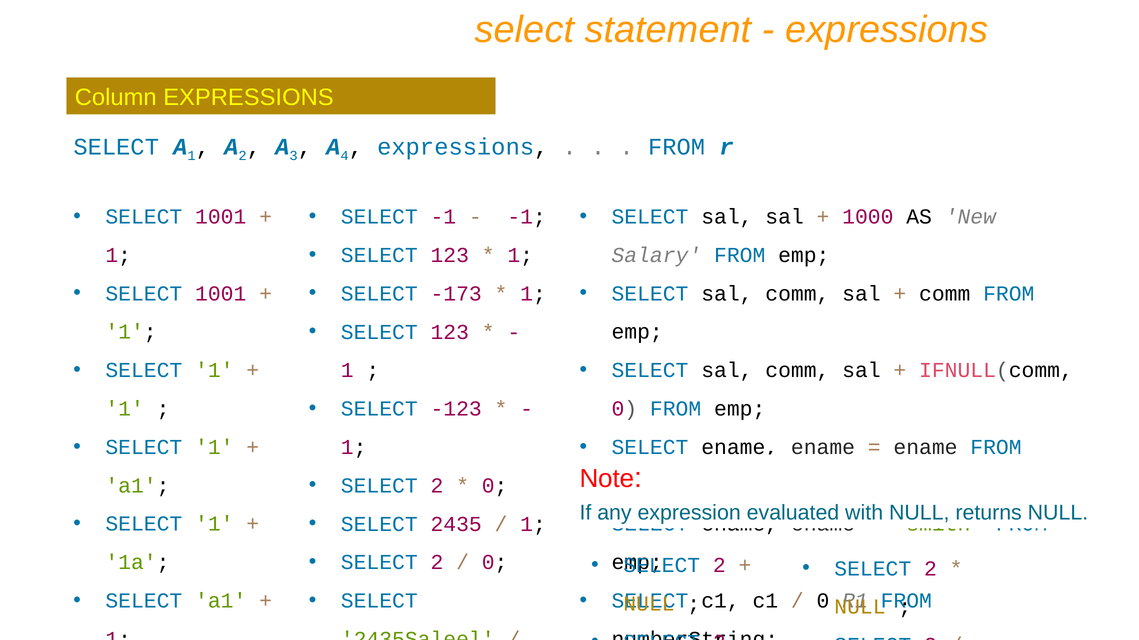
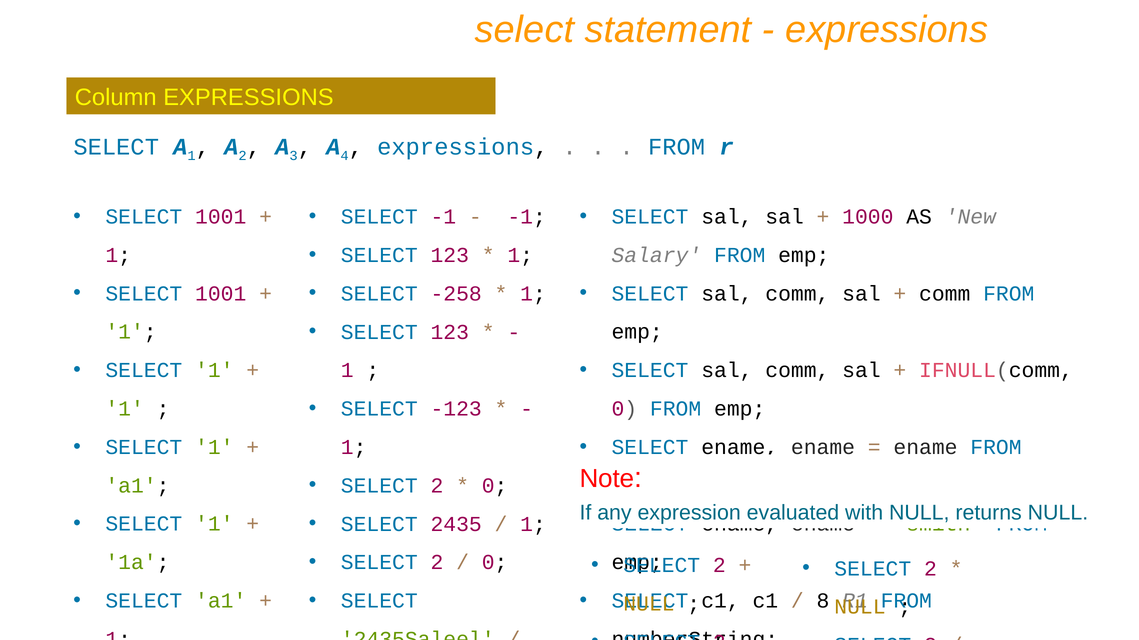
-173: -173 -> -258
0 at (823, 601): 0 -> 8
